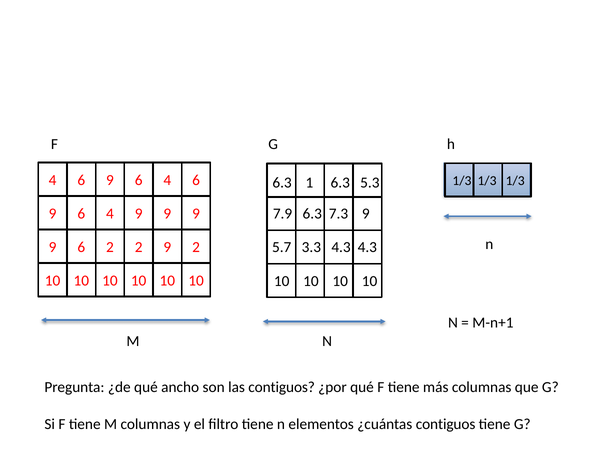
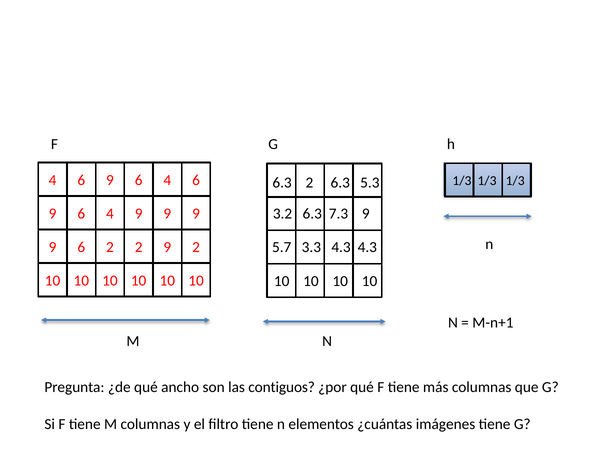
6.3 1: 1 -> 2
7.9: 7.9 -> 3.2
¿cuántas contiguos: contiguos -> imágenes
